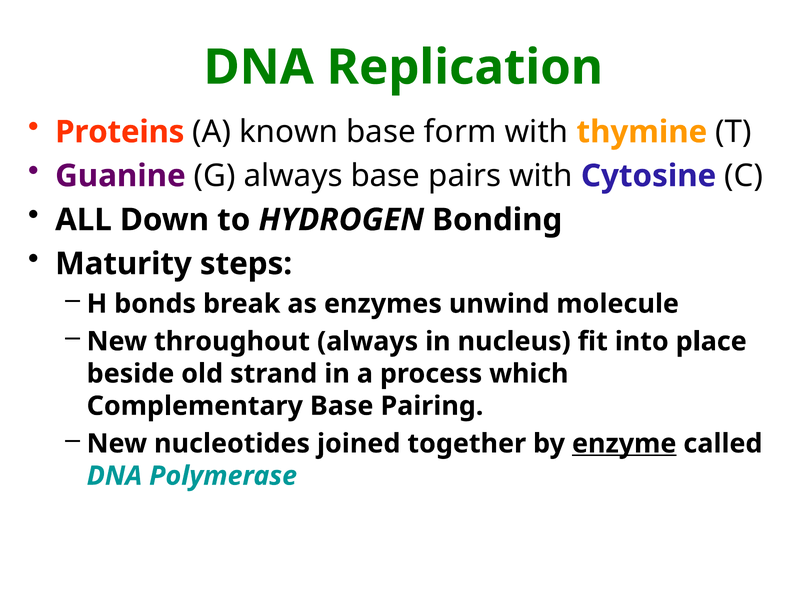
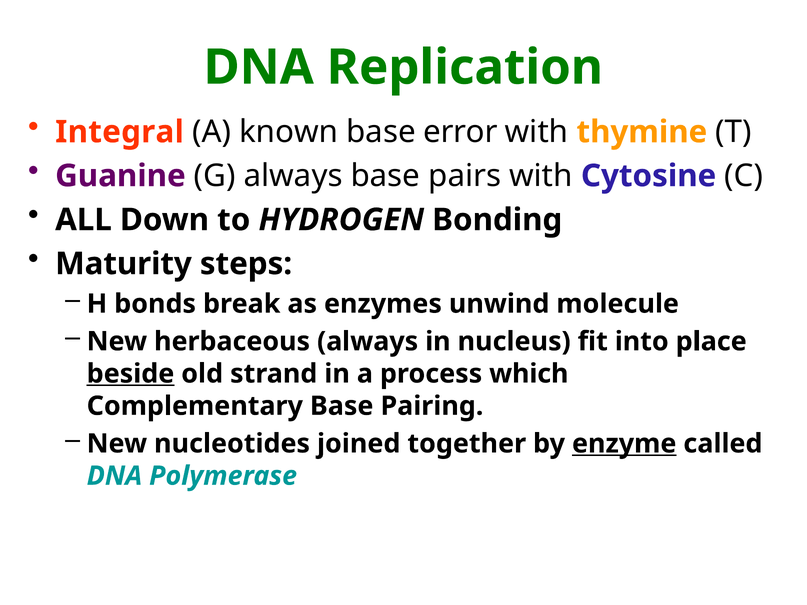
Proteins: Proteins -> Integral
form: form -> error
throughout: throughout -> herbaceous
beside underline: none -> present
